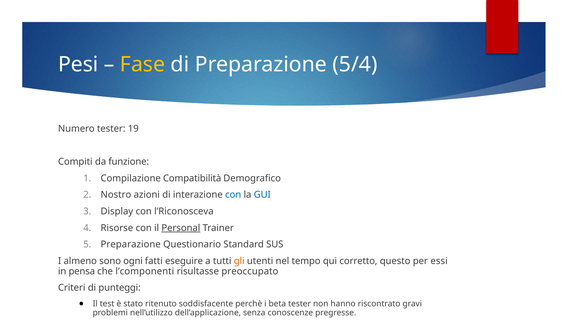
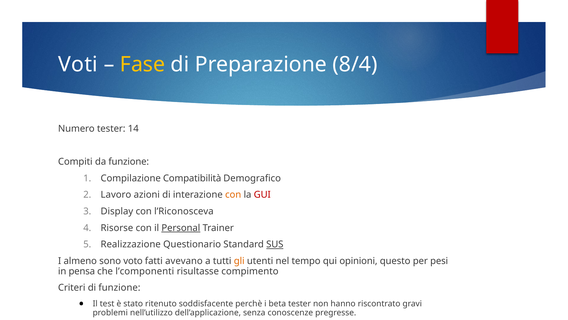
Pesi: Pesi -> Voti
5/4: 5/4 -> 8/4
19: 19 -> 14
Nostro: Nostro -> Lavoro
con at (233, 195) colour: blue -> orange
GUI colour: blue -> red
Preparazione at (131, 244): Preparazione -> Realizzazione
SUS underline: none -> present
ogni: ogni -> voto
eseguire: eseguire -> avevano
corretto: corretto -> opinioni
essi: essi -> pesi
preoccupato: preoccupato -> compimento
di punteggi: punteggi -> funzione
